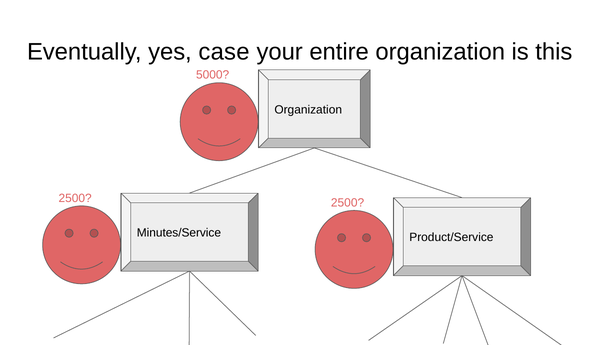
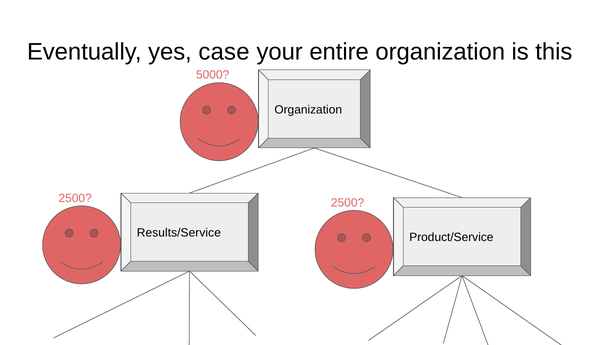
Minutes/Service: Minutes/Service -> Results/Service
